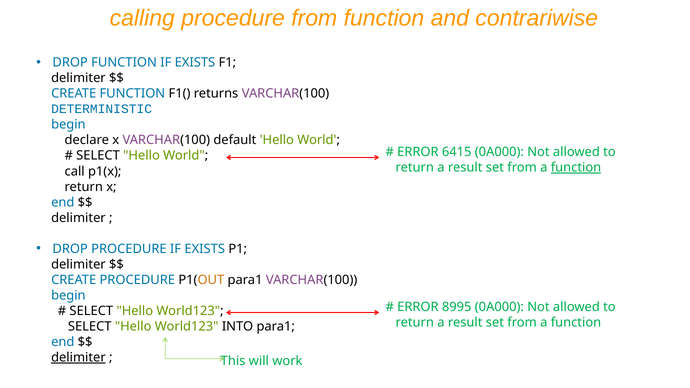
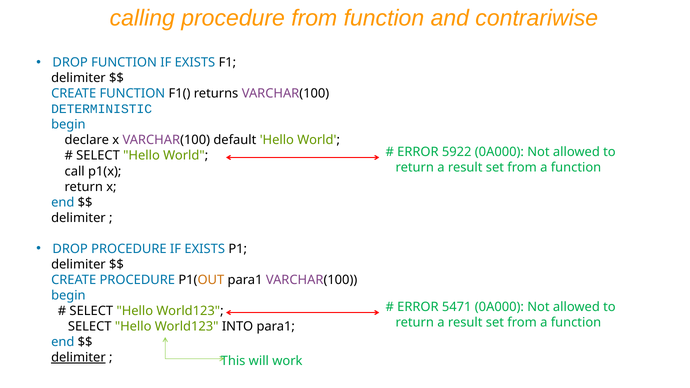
6415: 6415 -> 5922
function at (576, 168) underline: present -> none
8995: 8995 -> 5471
